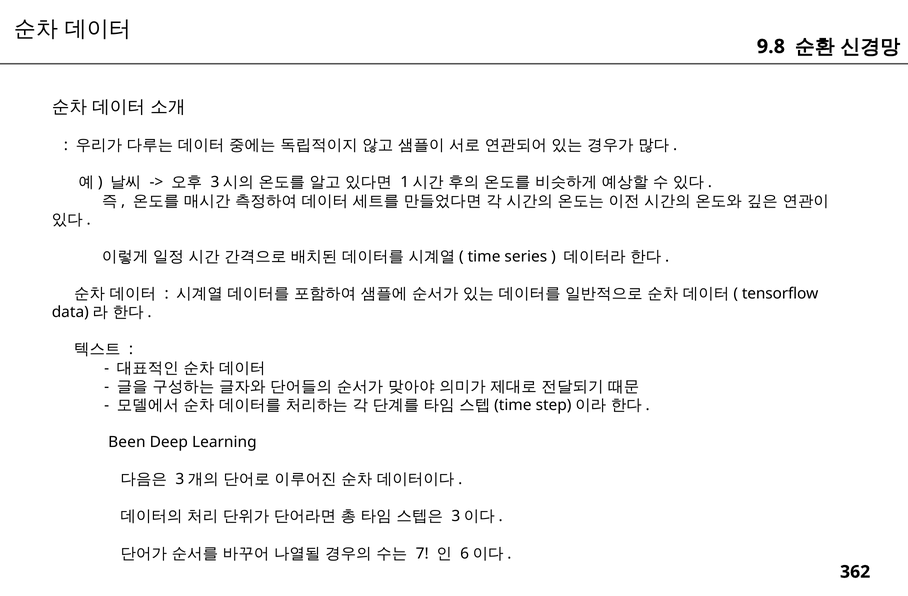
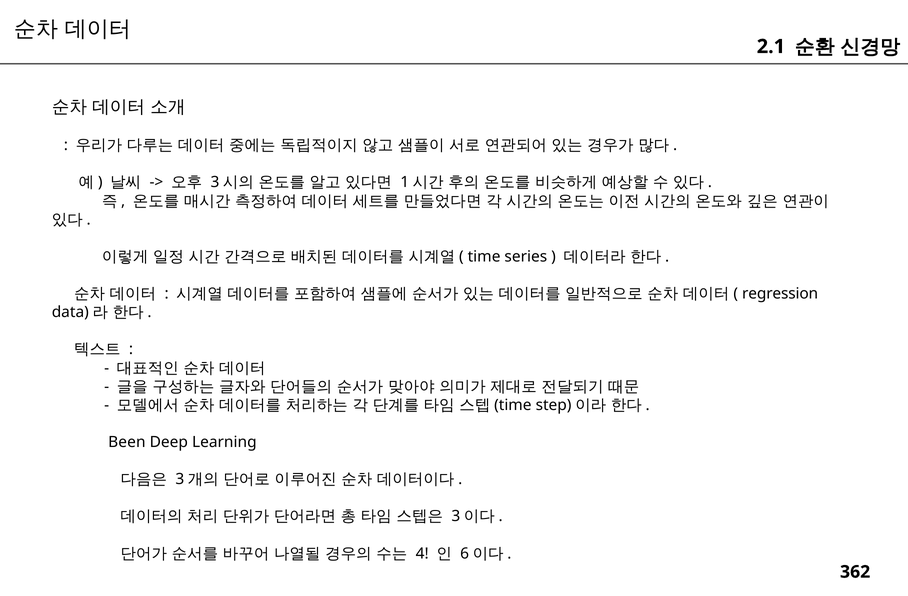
9.8: 9.8 -> 2.1
tensorflow: tensorflow -> regression
7: 7 -> 4
